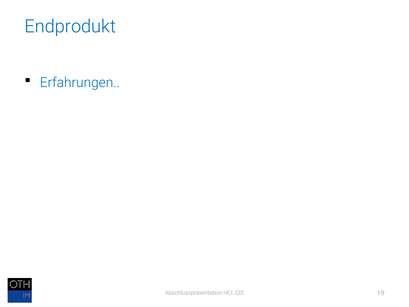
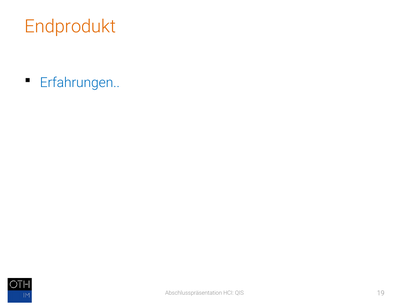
Endprodukt colour: blue -> orange
